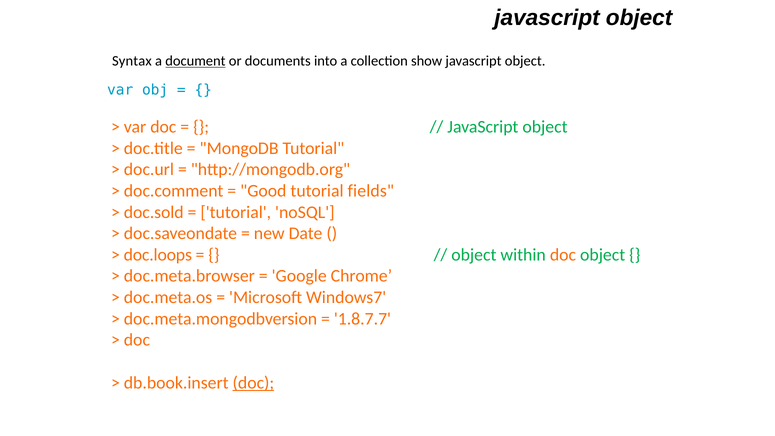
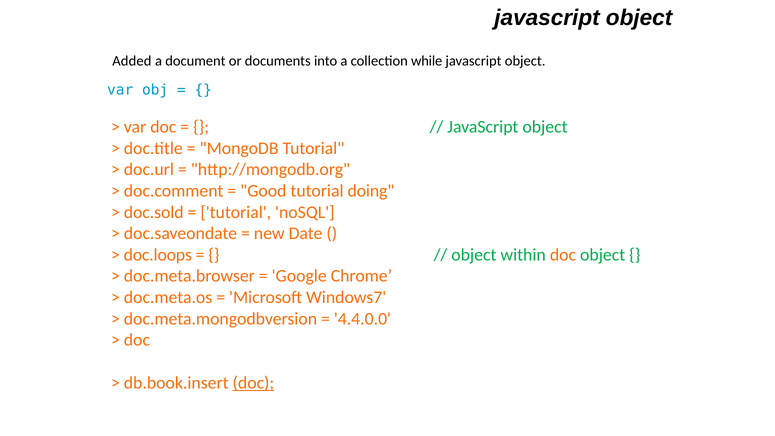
Syntax: Syntax -> Added
document underline: present -> none
show: show -> while
fields: fields -> doing
1.8.7.7: 1.8.7.7 -> 4.4.0.0
